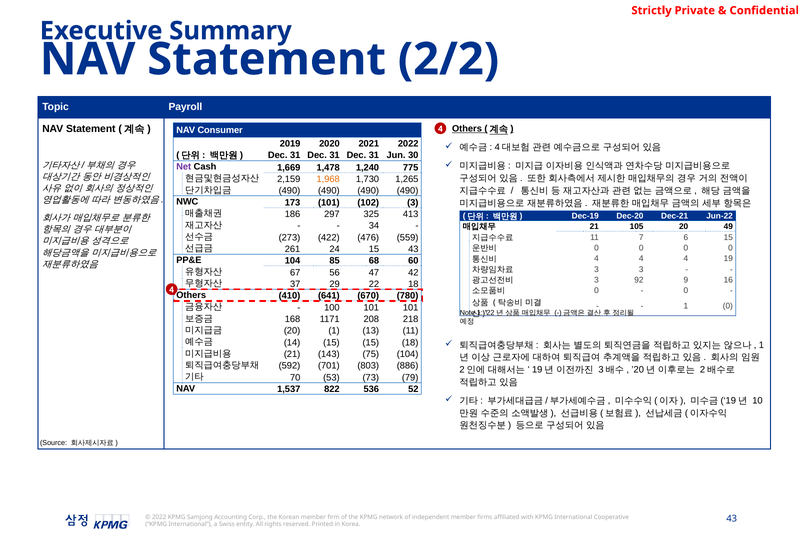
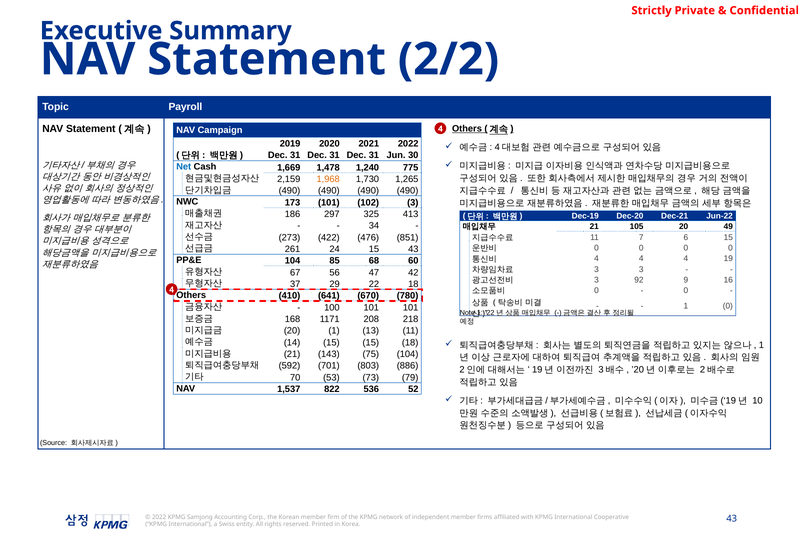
Consumer: Consumer -> Campaign
Net colour: purple -> blue
559: 559 -> 851
